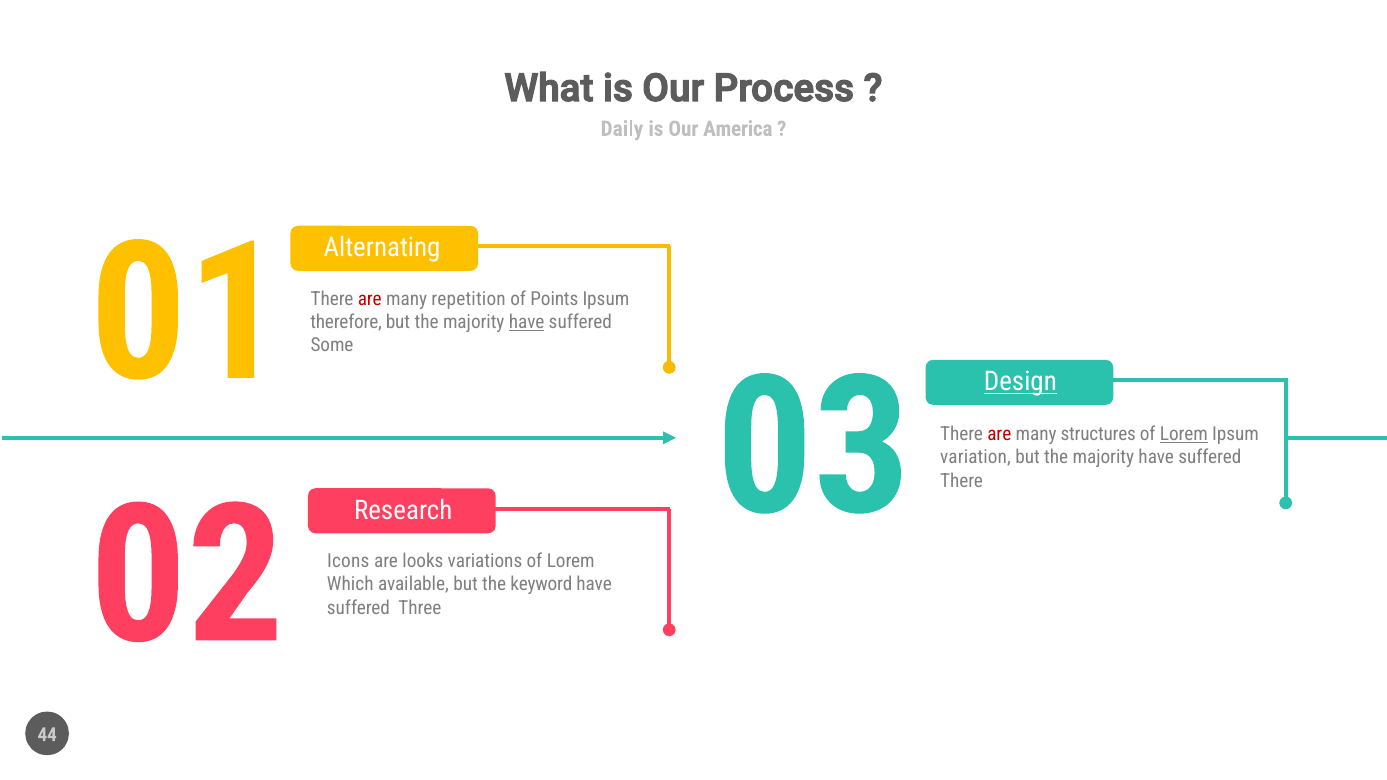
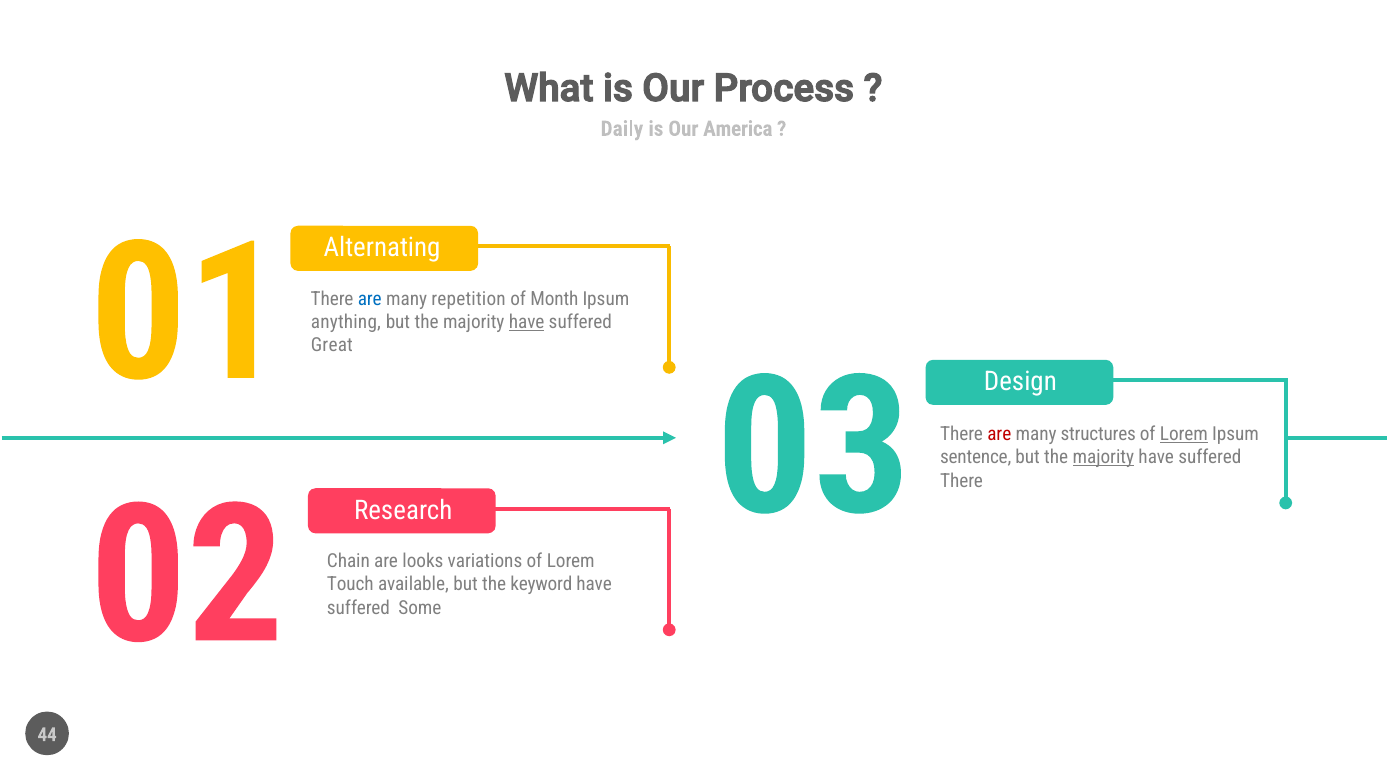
are at (370, 299) colour: red -> blue
Points: Points -> Month
therefore: therefore -> anything
Some: Some -> Great
Design underline: present -> none
variation: variation -> sentence
majority at (1103, 458) underline: none -> present
Icons: Icons -> Chain
Which: Which -> Touch
Three: Three -> Some
